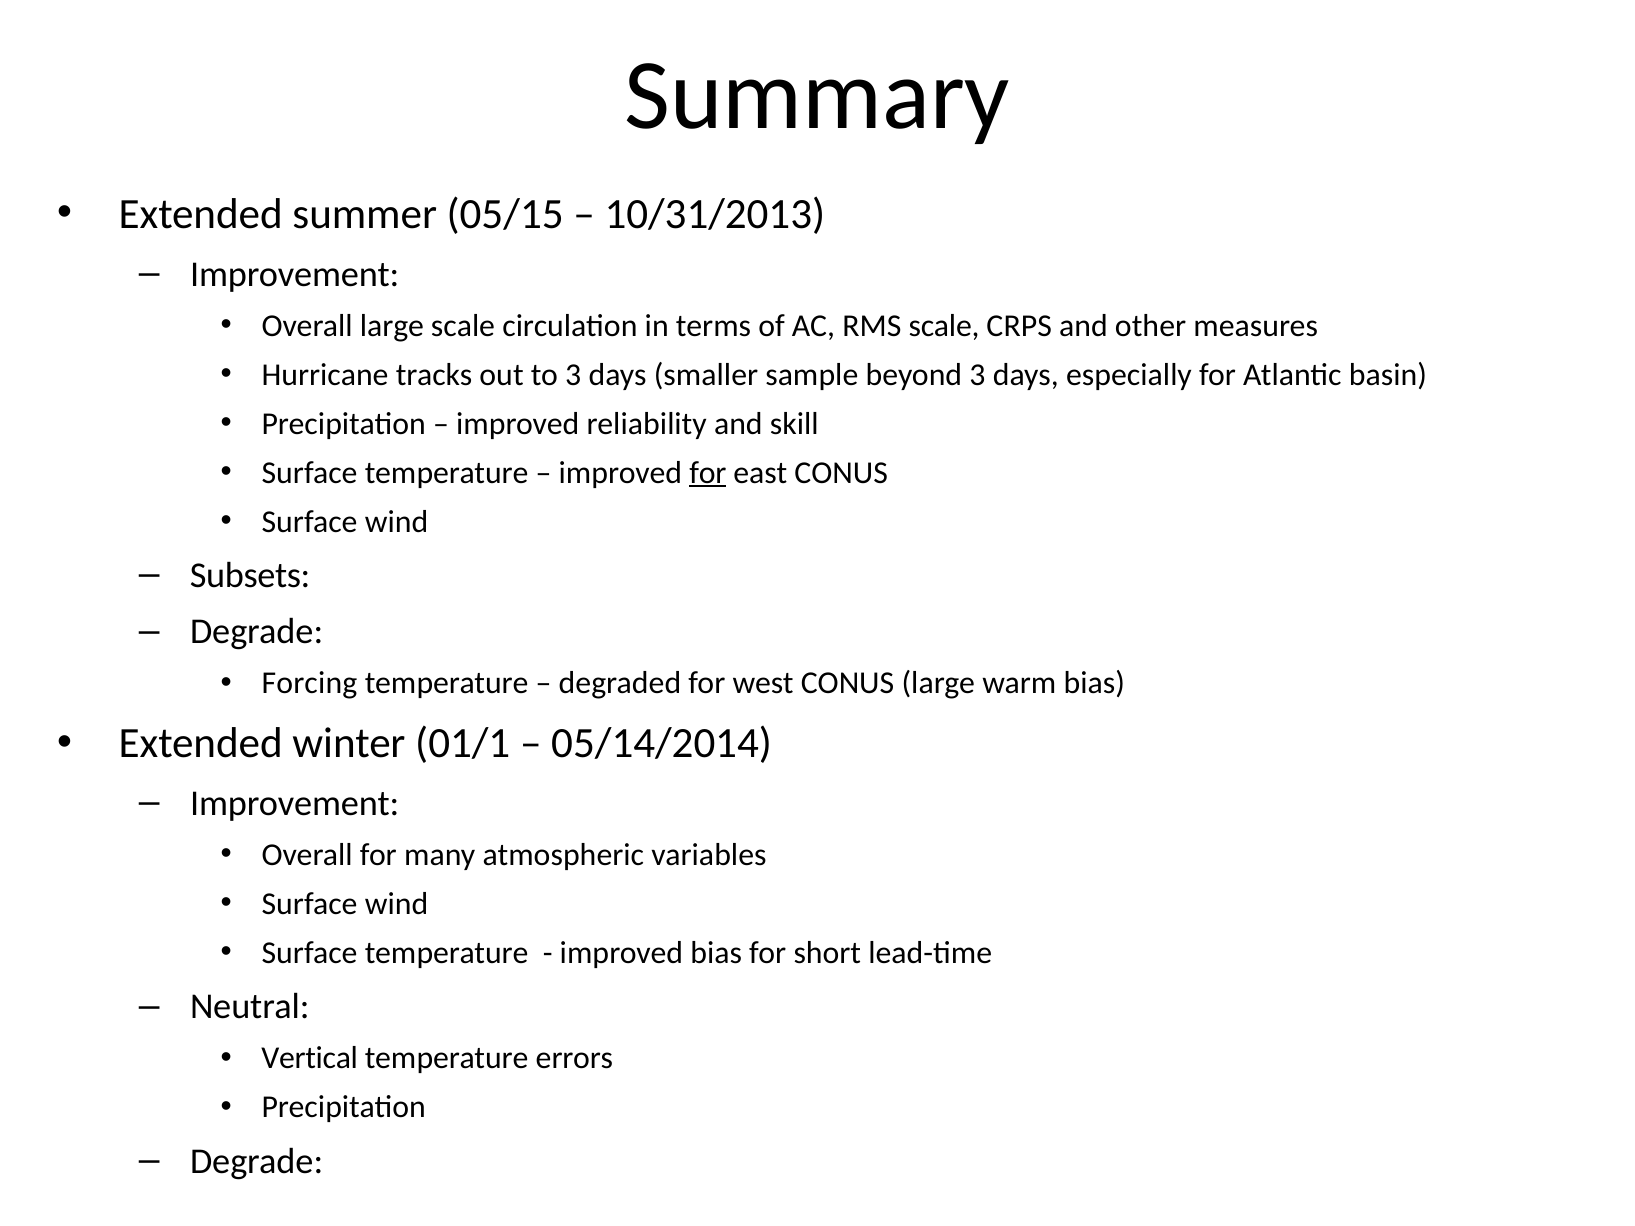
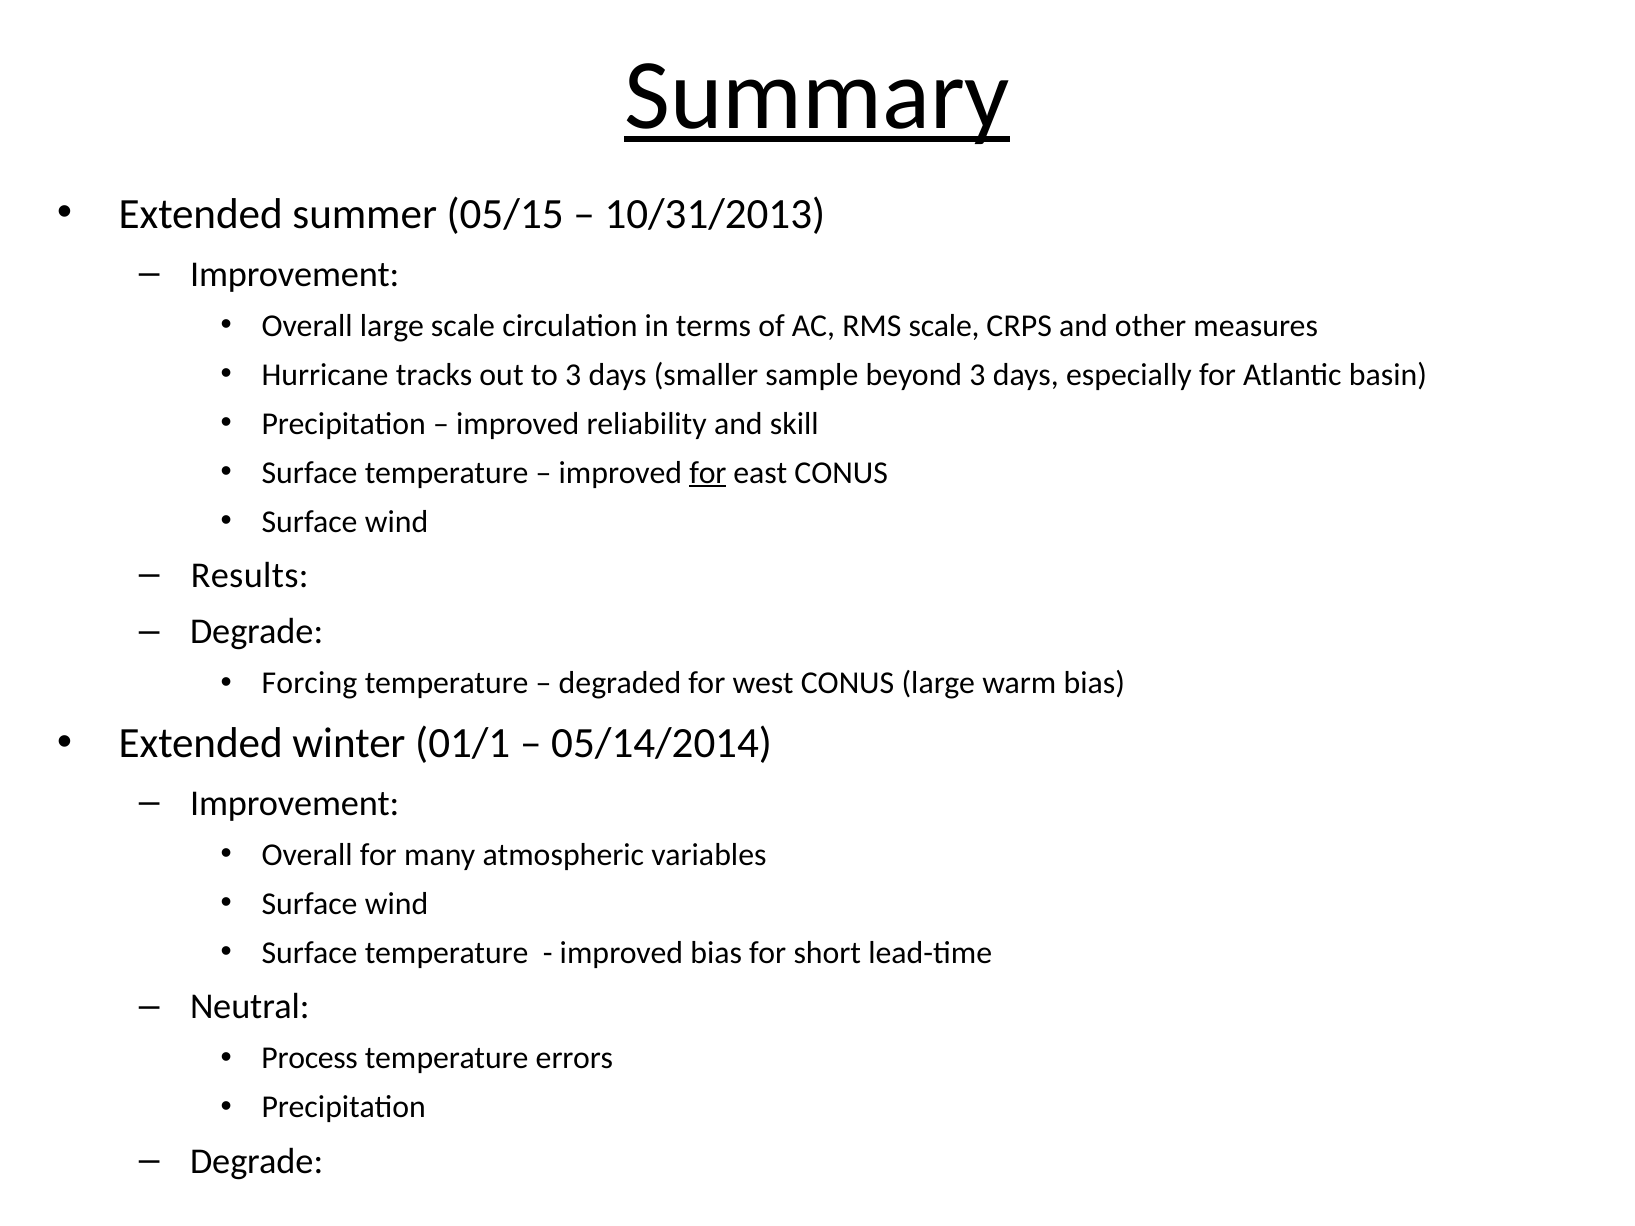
Summary underline: none -> present
Subsets: Subsets -> Results
Vertical: Vertical -> Process
